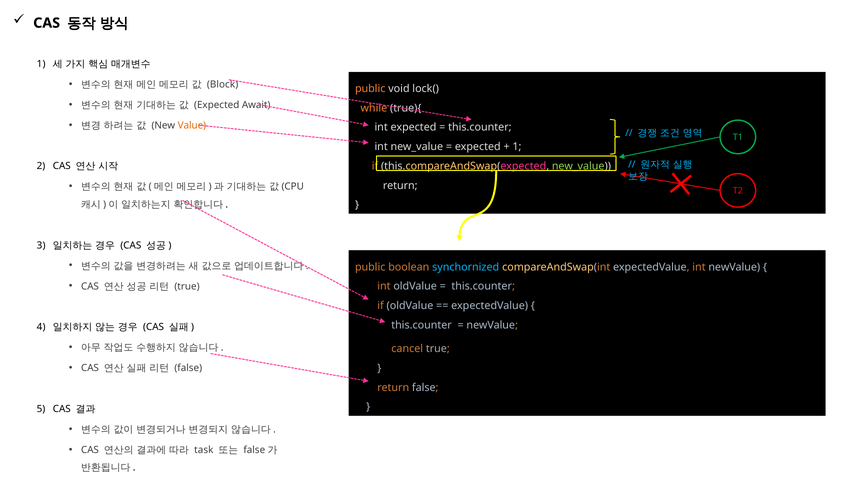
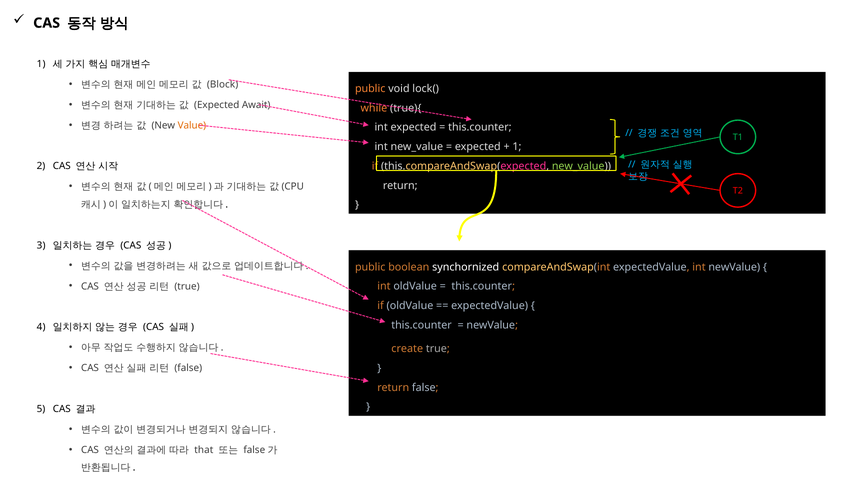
synchornized colour: light blue -> white
cancel: cancel -> create
task: task -> that
